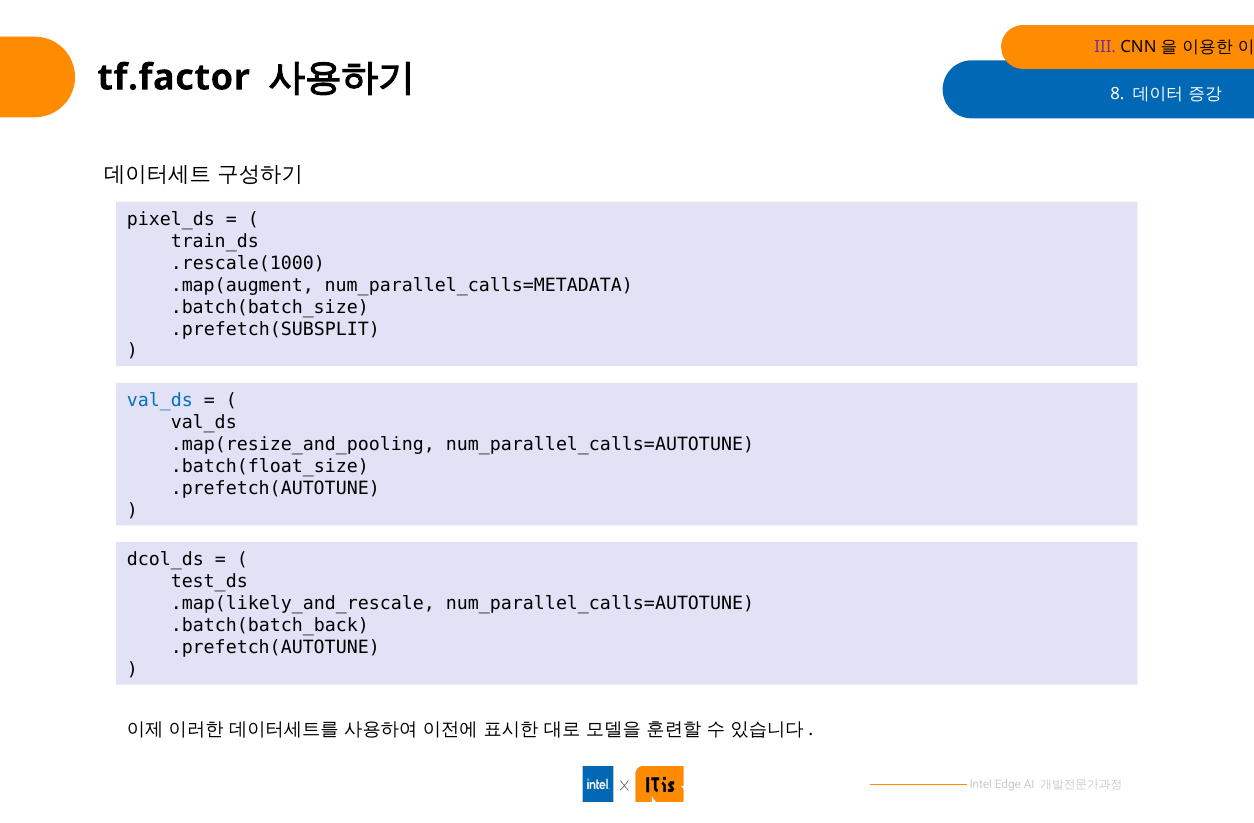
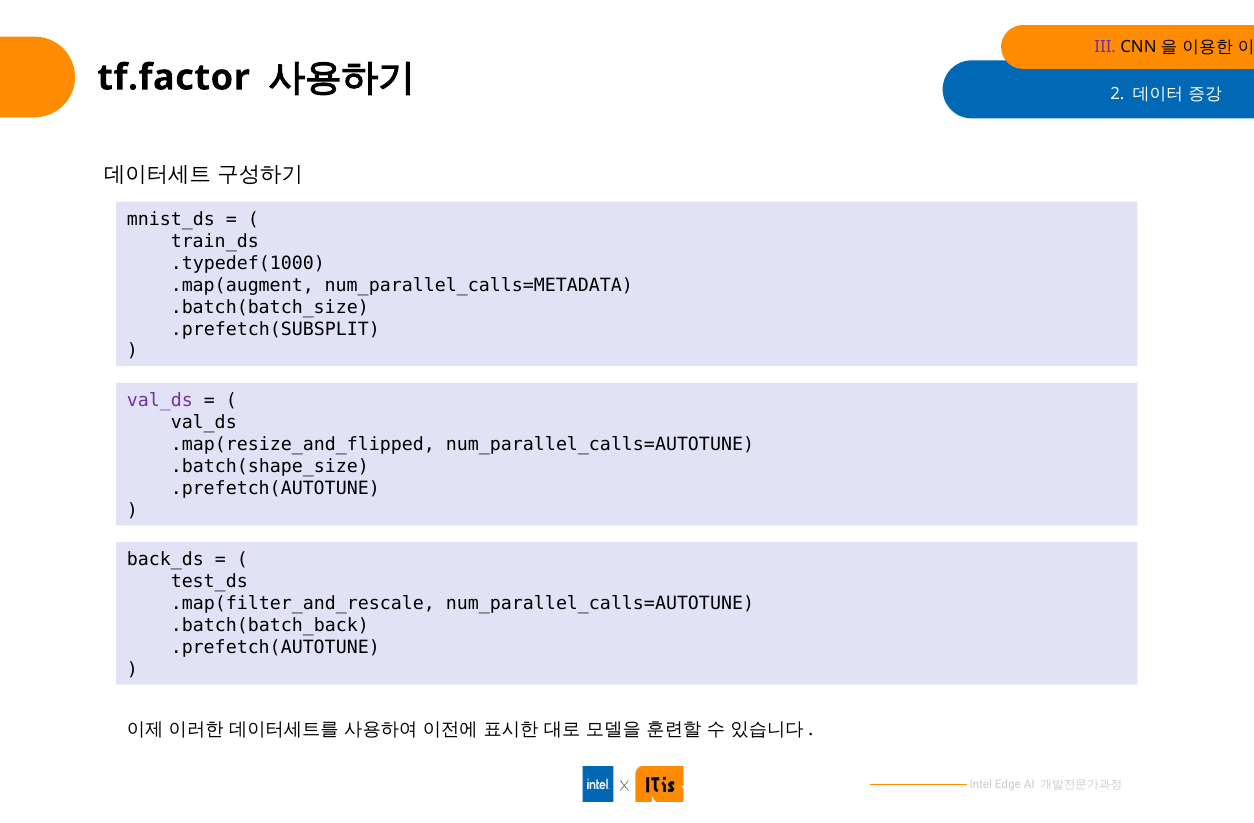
8: 8 -> 2
pixel_ds: pixel_ds -> mnist_ds
.rescale(1000: .rescale(1000 -> .typedef(1000
val_ds at (160, 401) colour: blue -> purple
.map(resize_and_pooling: .map(resize_and_pooling -> .map(resize_and_flipped
.batch(float_size: .batch(float_size -> .batch(shape_size
dcol_ds: dcol_ds -> back_ds
.map(likely_and_rescale: .map(likely_and_rescale -> .map(filter_and_rescale
